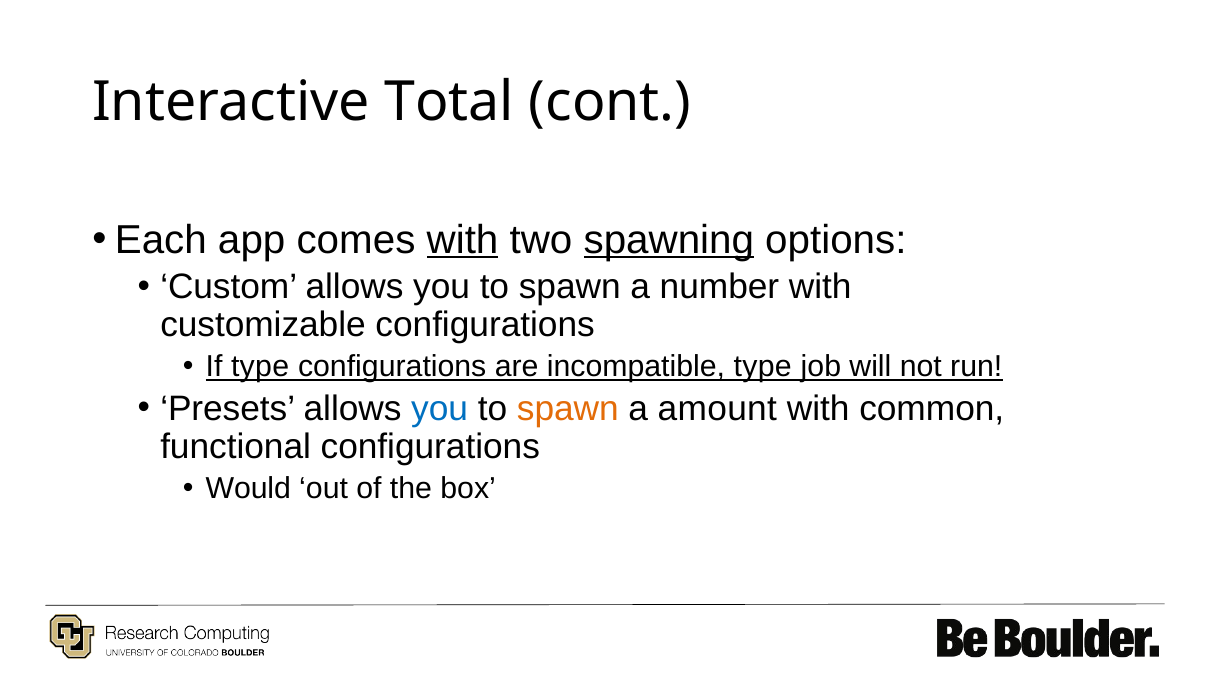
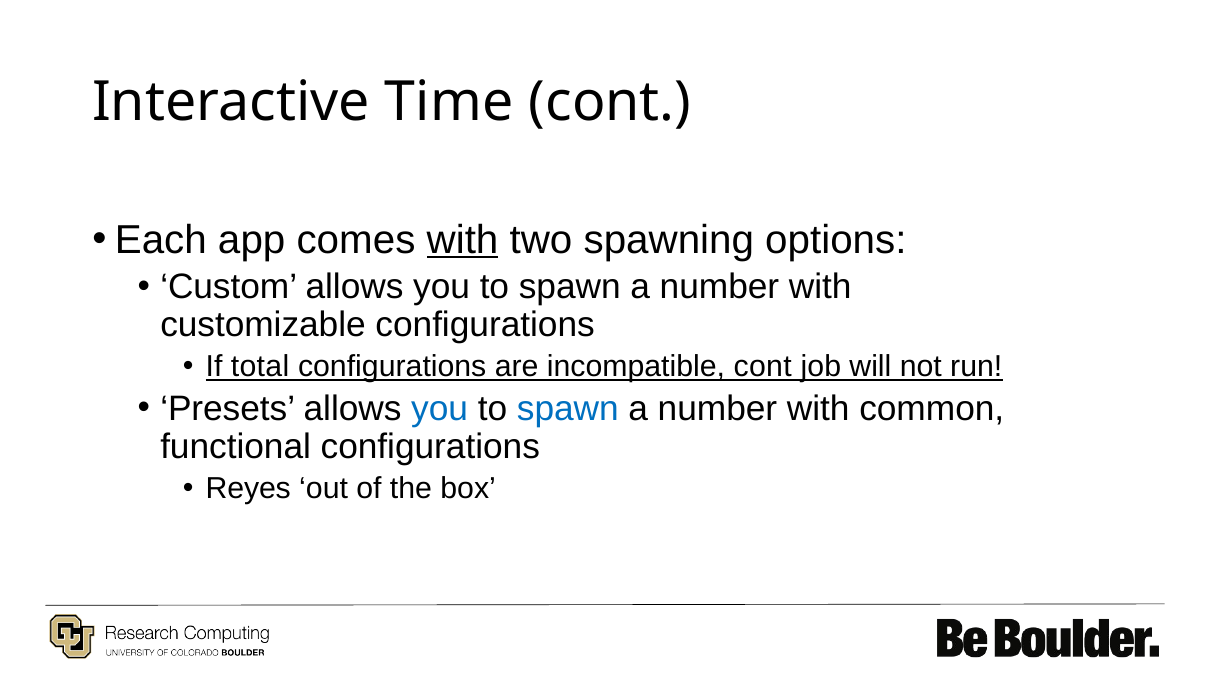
Total: Total -> Time
spawning underline: present -> none
If type: type -> total
incompatible type: type -> cont
spawn at (568, 408) colour: orange -> blue
amount at (717, 408): amount -> number
Would: Would -> Reyes
